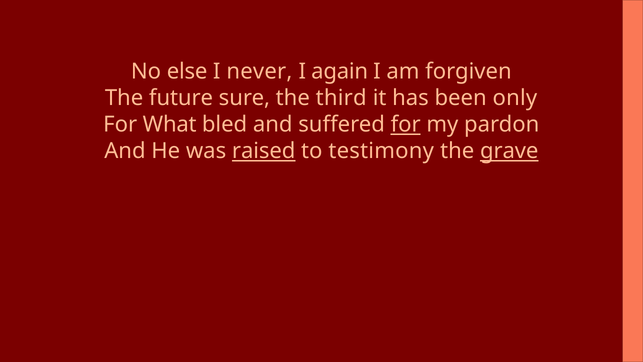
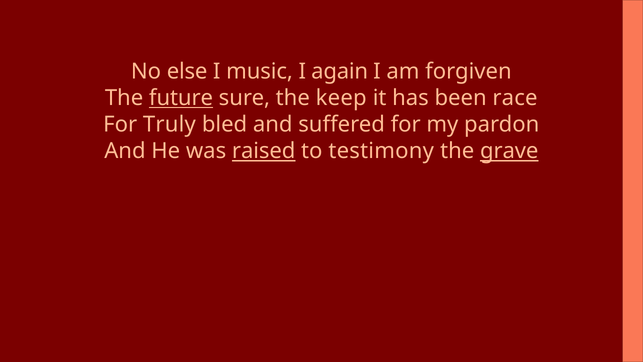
never: never -> music
future underline: none -> present
third: third -> keep
only: only -> race
What: What -> Truly
for at (406, 124) underline: present -> none
